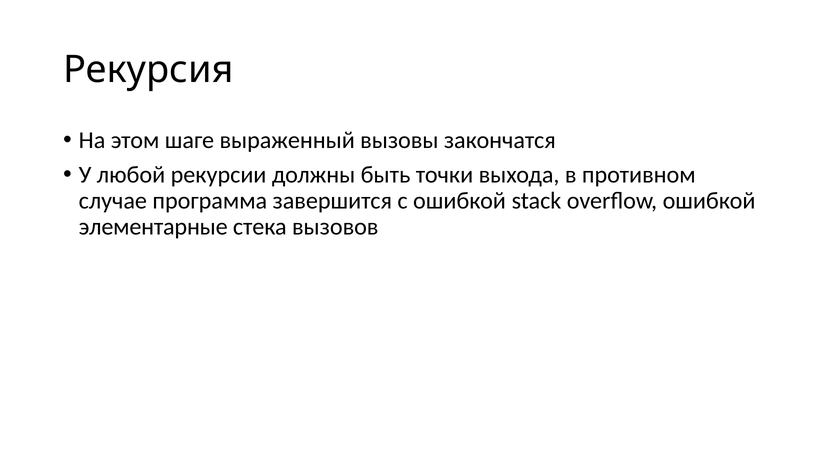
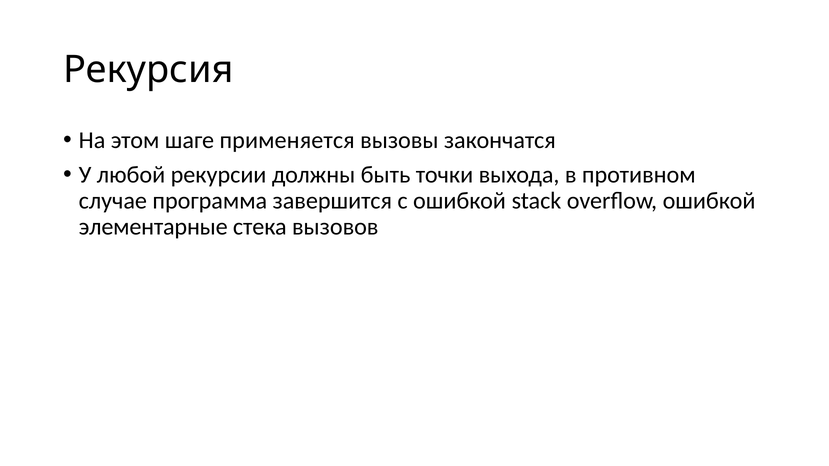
выраженный: выраженный -> применяется
